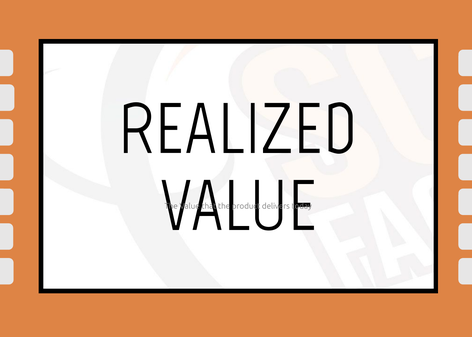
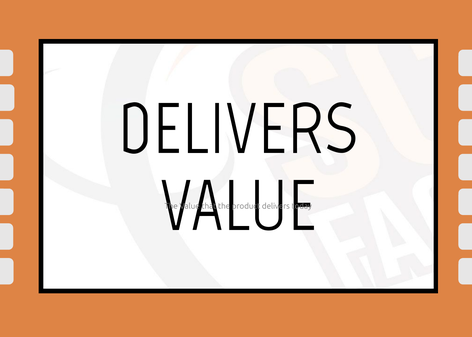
REALIZED at (238, 129): REALIZED -> DELIVERS
